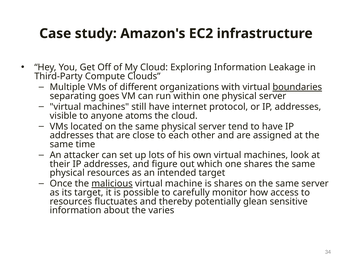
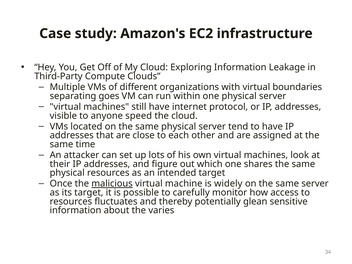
boundaries underline: present -> none
atoms: atoms -> speed
is shares: shares -> widely
